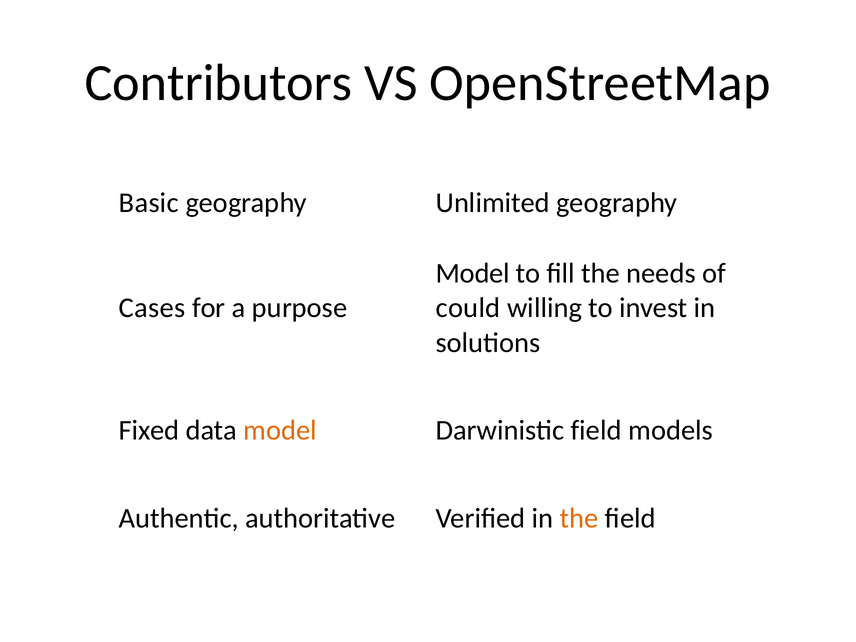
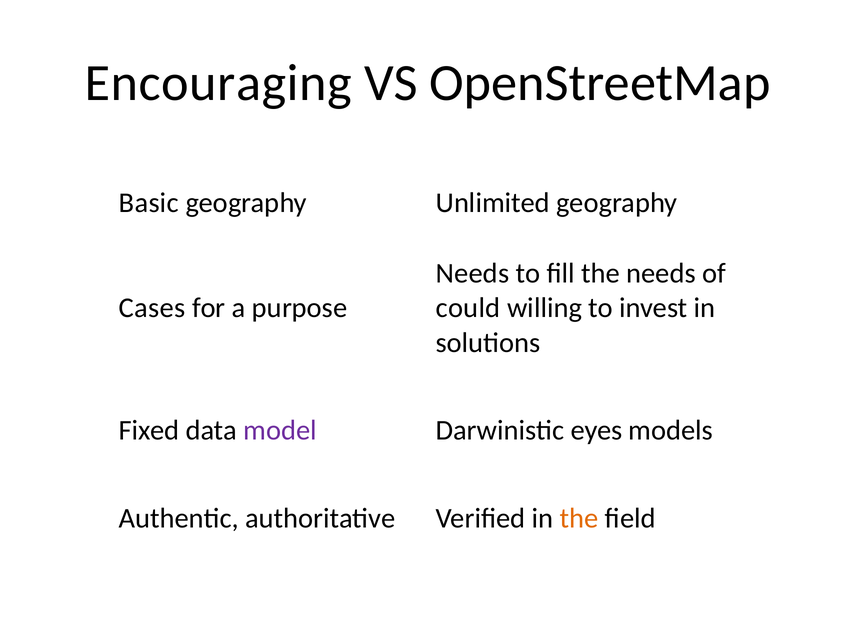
Contributors: Contributors -> Encouraging
Model at (473, 273): Model -> Needs
model at (280, 431) colour: orange -> purple
Darwinistic field: field -> eyes
